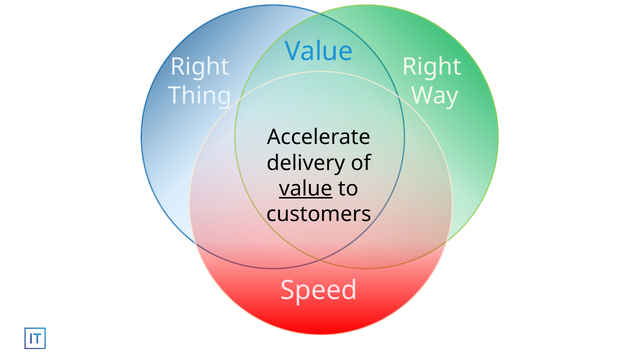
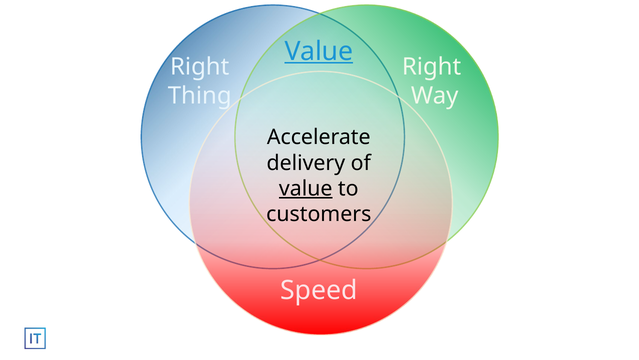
Value at (319, 51) underline: none -> present
